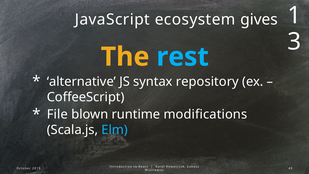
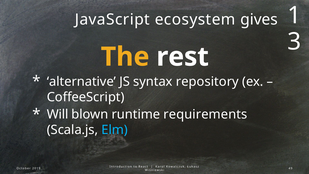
rest colour: light blue -> white
File: File -> Will
modifications: modifications -> requirements
